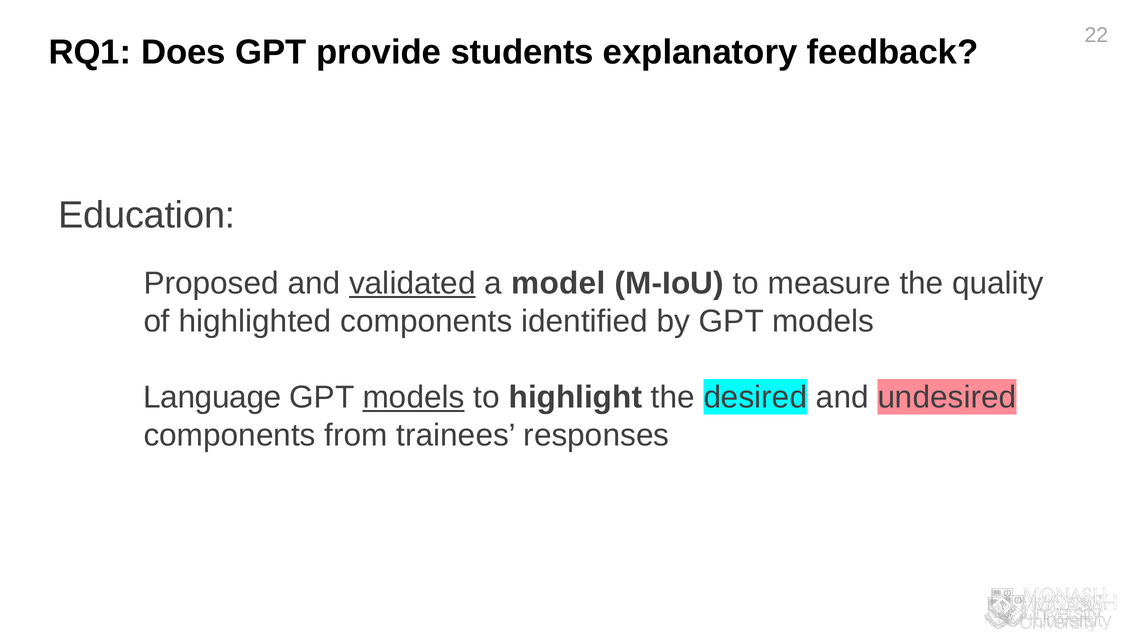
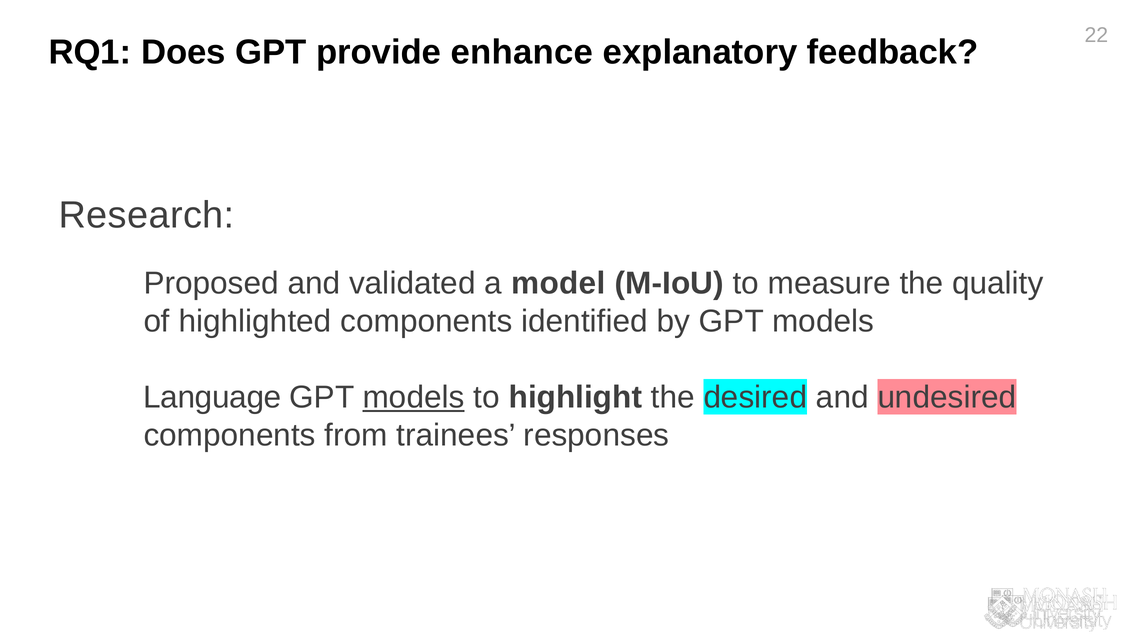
students: students -> enhance
Education: Education -> Research
validated underline: present -> none
